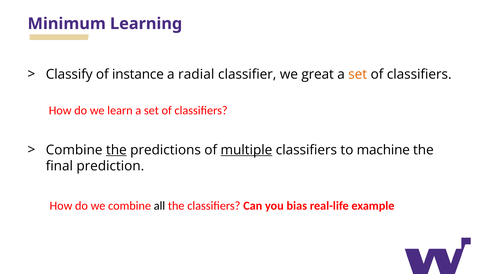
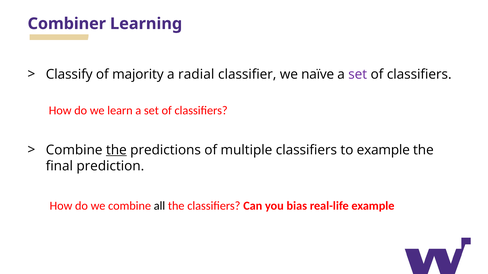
Minimum: Minimum -> Combiner
instance: instance -> majority
great: great -> naïve
set at (358, 74) colour: orange -> purple
multiple underline: present -> none
to machine: machine -> example
